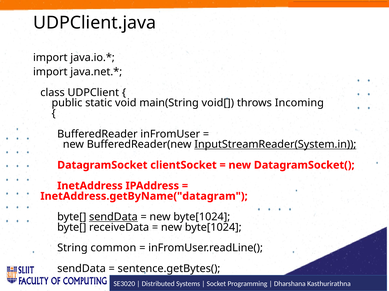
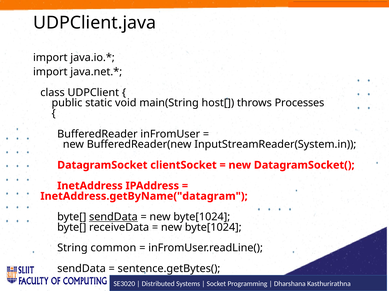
void[: void[ -> host[
Incoming: Incoming -> Processes
InputStreamReader(System.in underline: present -> none
